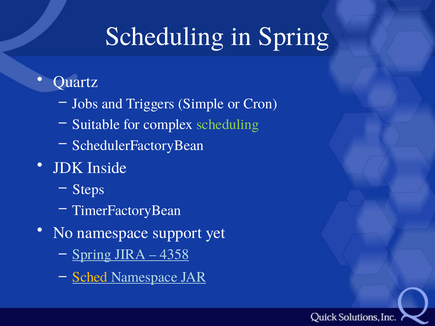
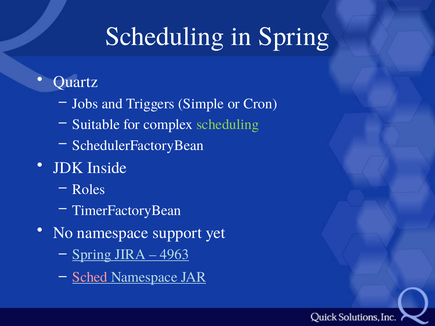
Steps: Steps -> Roles
4358: 4358 -> 4963
Sched colour: yellow -> pink
